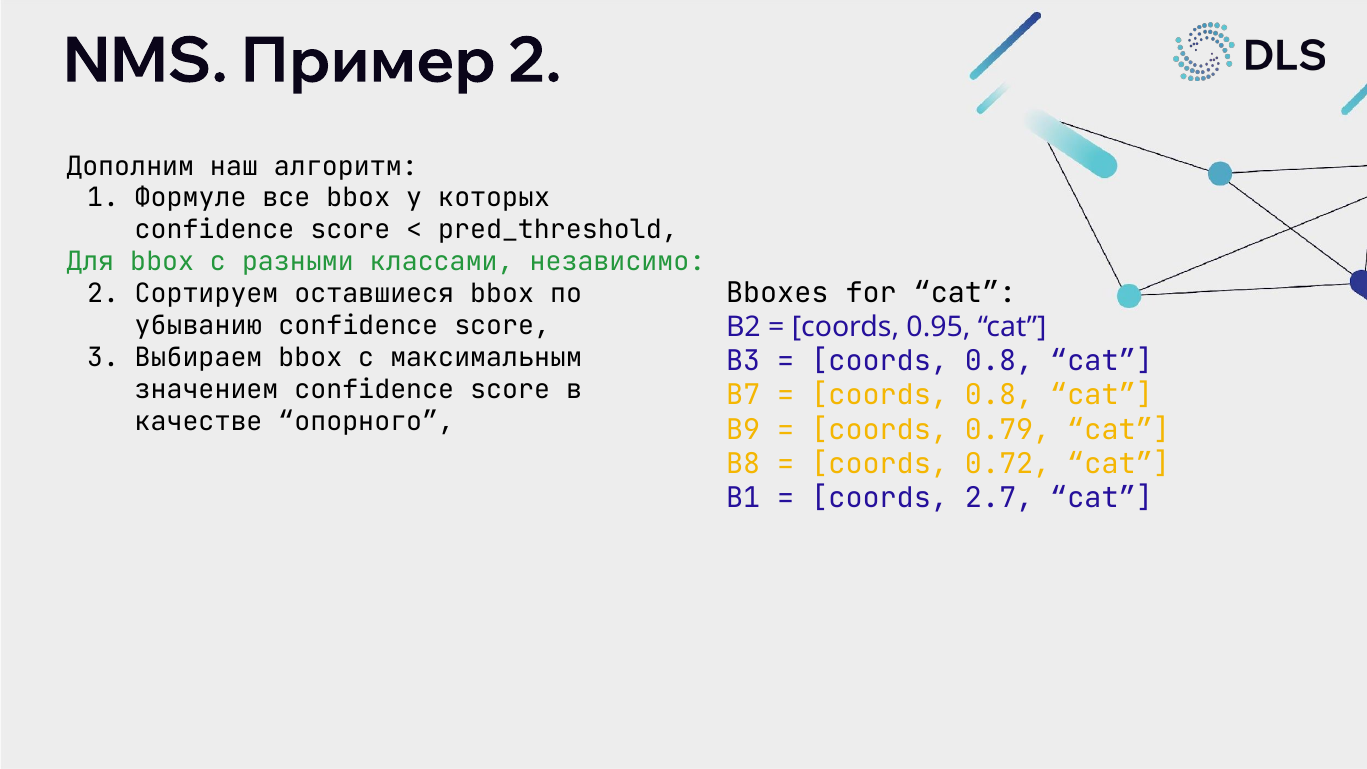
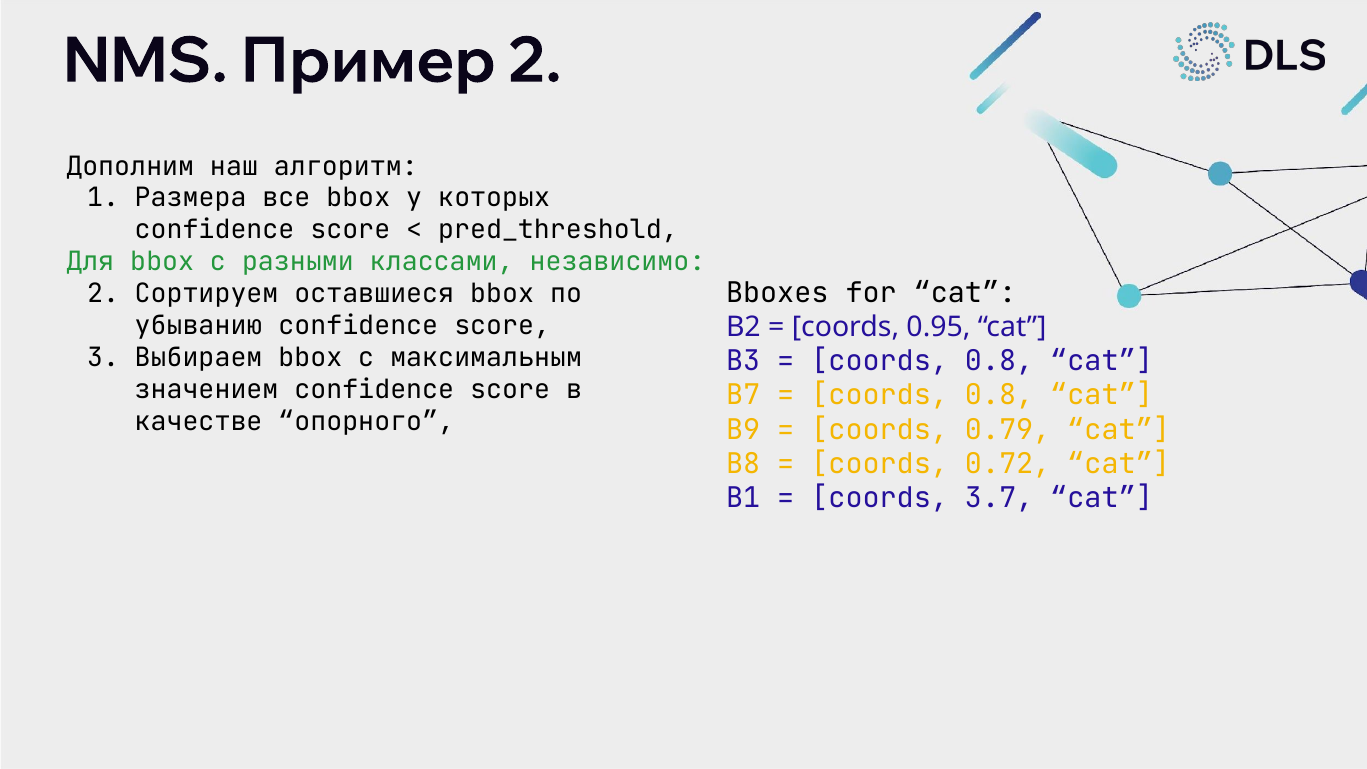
Формуле: Формуле -> Размера
2.7: 2.7 -> 3.7
